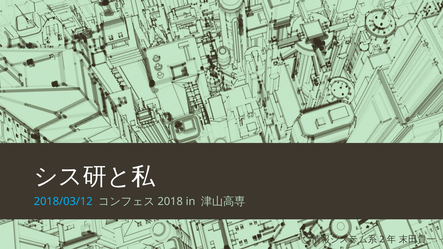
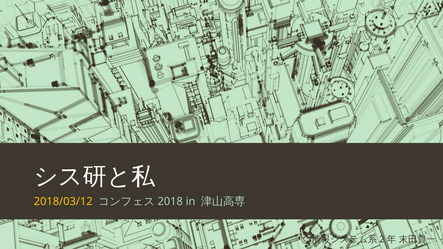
2018/03/12 colour: light blue -> yellow
